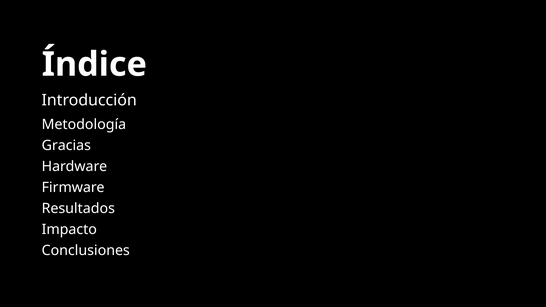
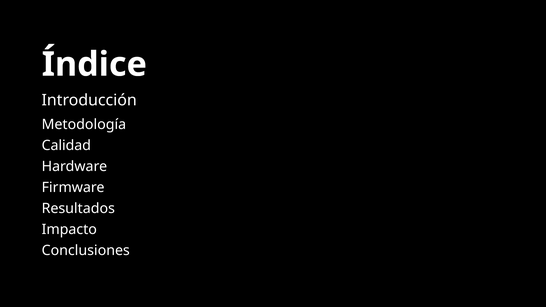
Gracias: Gracias -> Calidad
